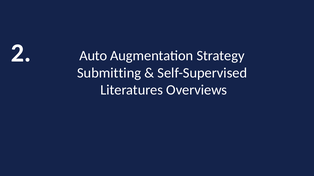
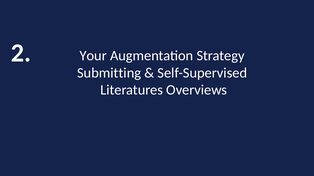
Auto: Auto -> Your
